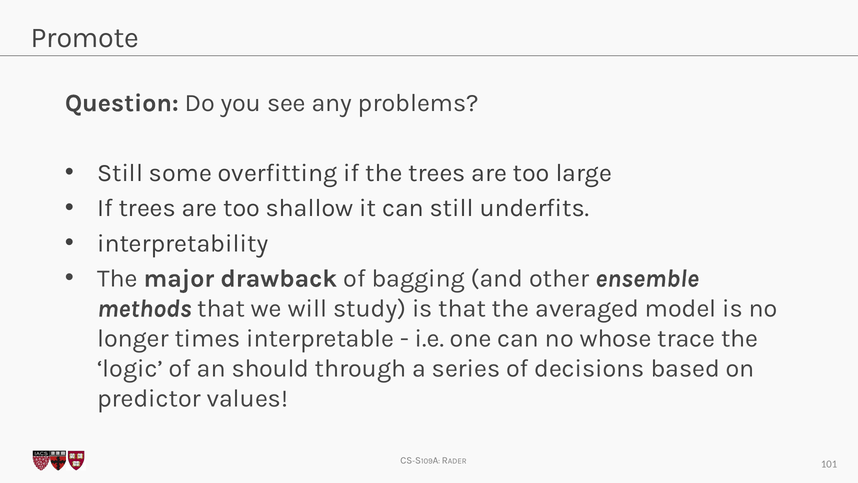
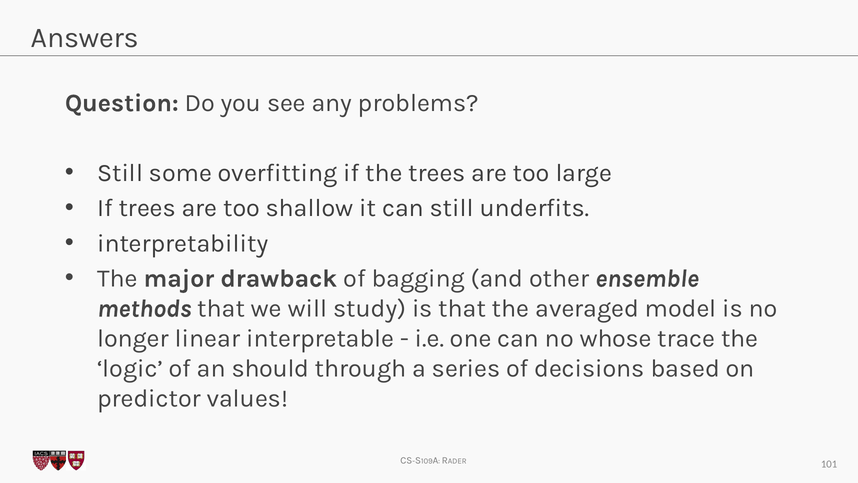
Promote: Promote -> Answers
times: times -> linear
